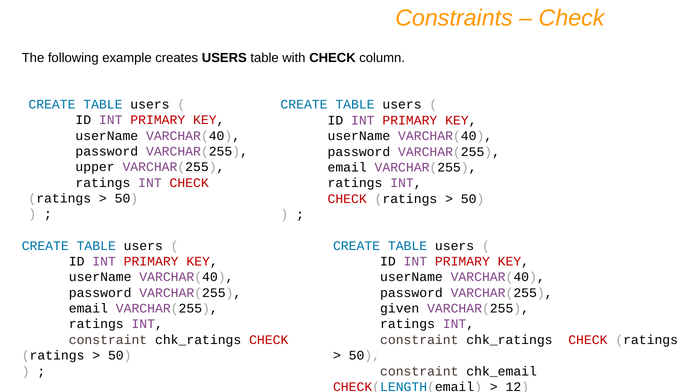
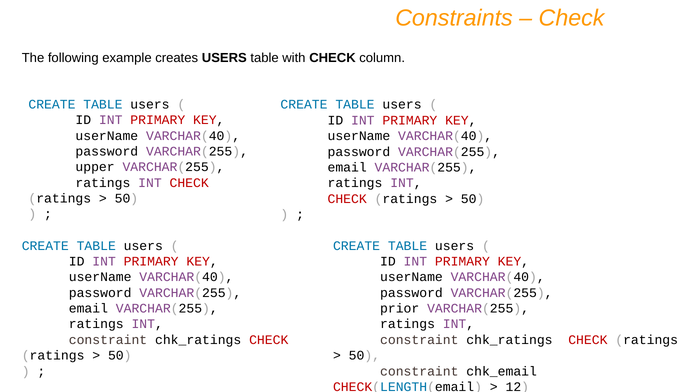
given: given -> prior
